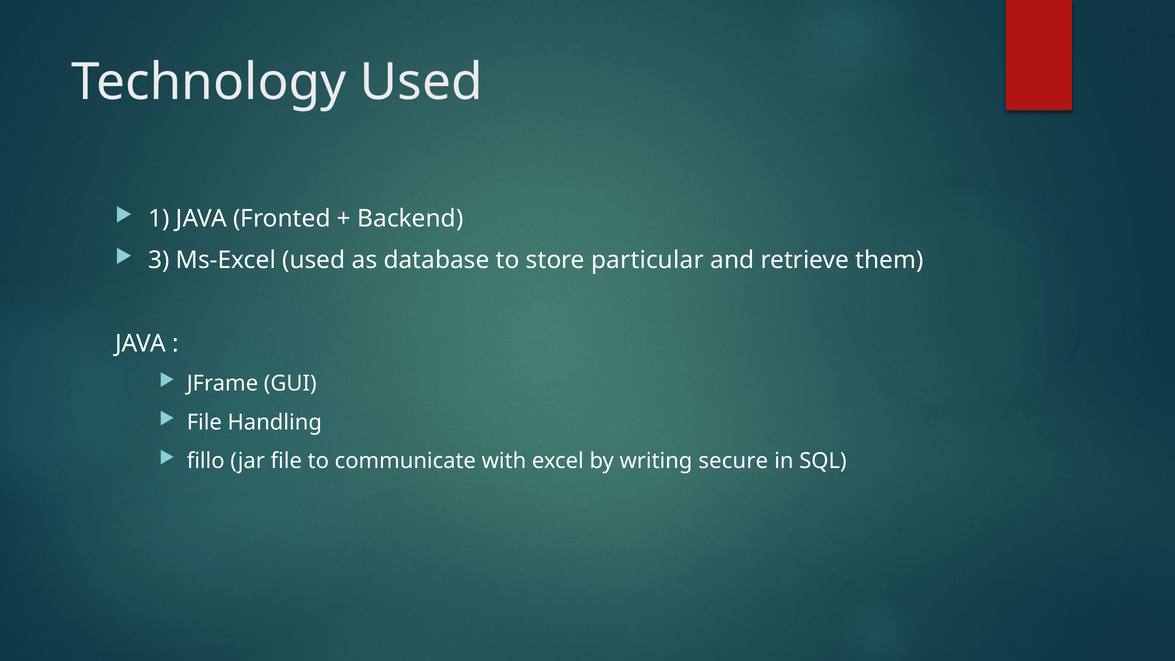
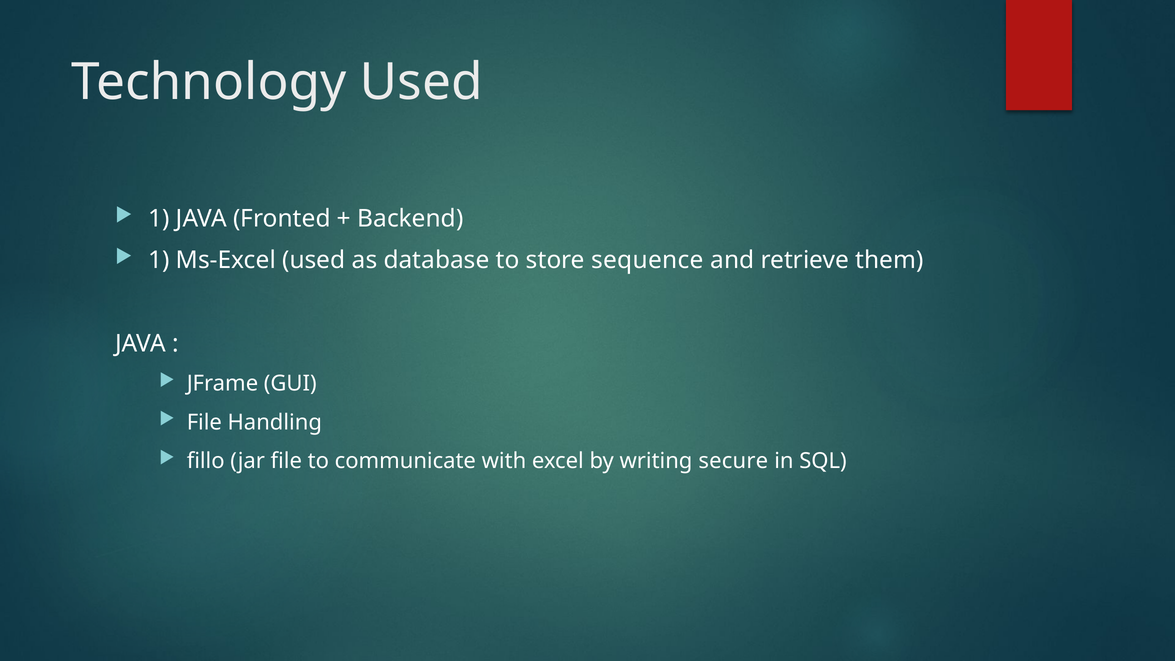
3 at (159, 260): 3 -> 1
particular: particular -> sequence
